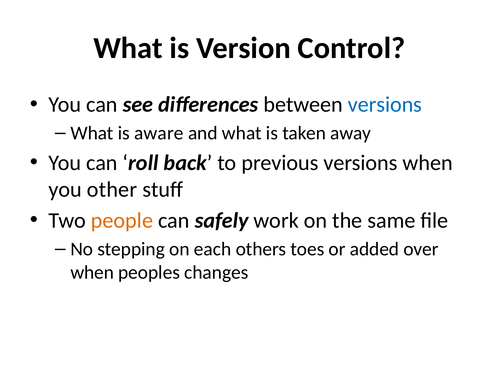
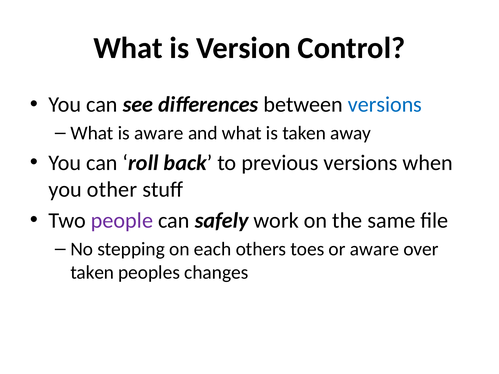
people colour: orange -> purple
or added: added -> aware
when at (92, 273): when -> taken
